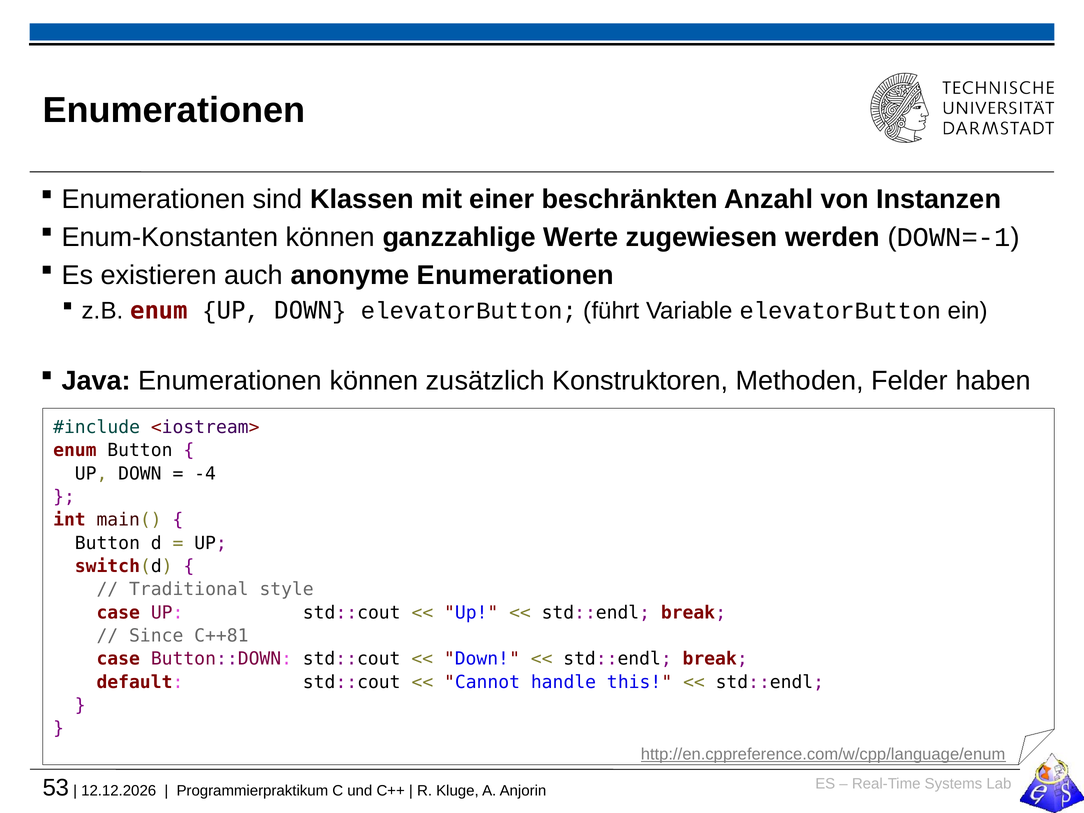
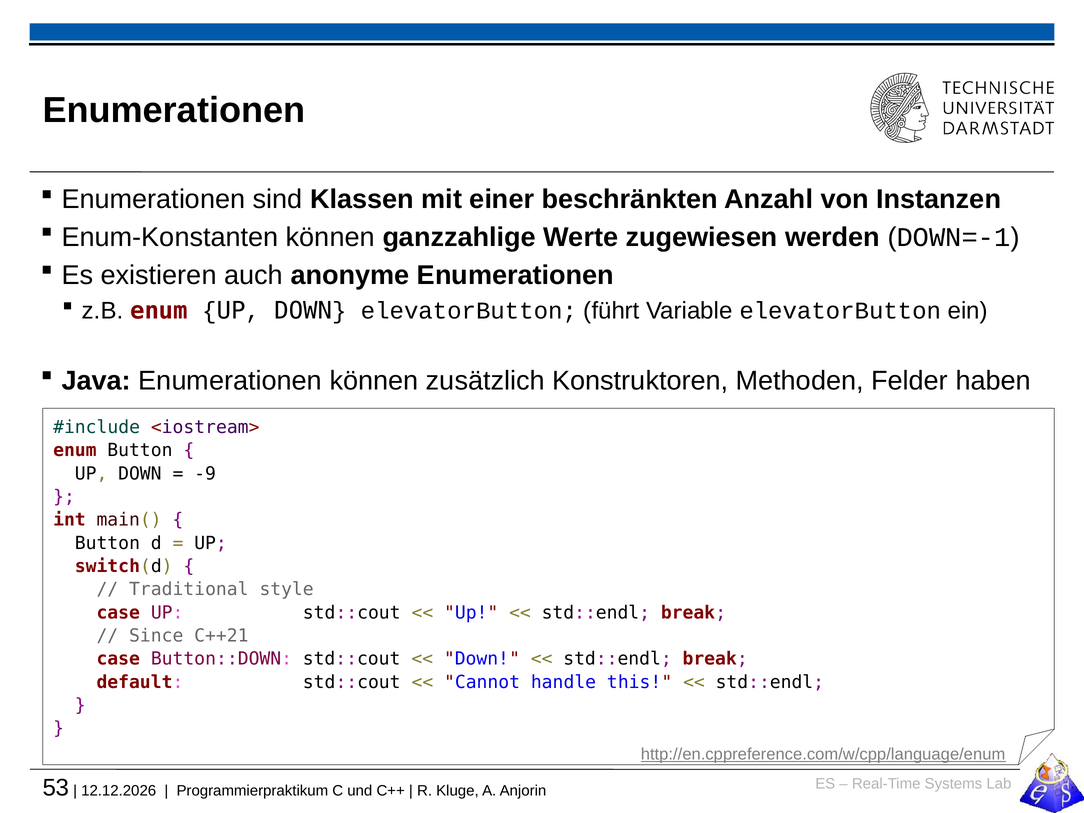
-4: -4 -> -9
C++81: C++81 -> C++21
